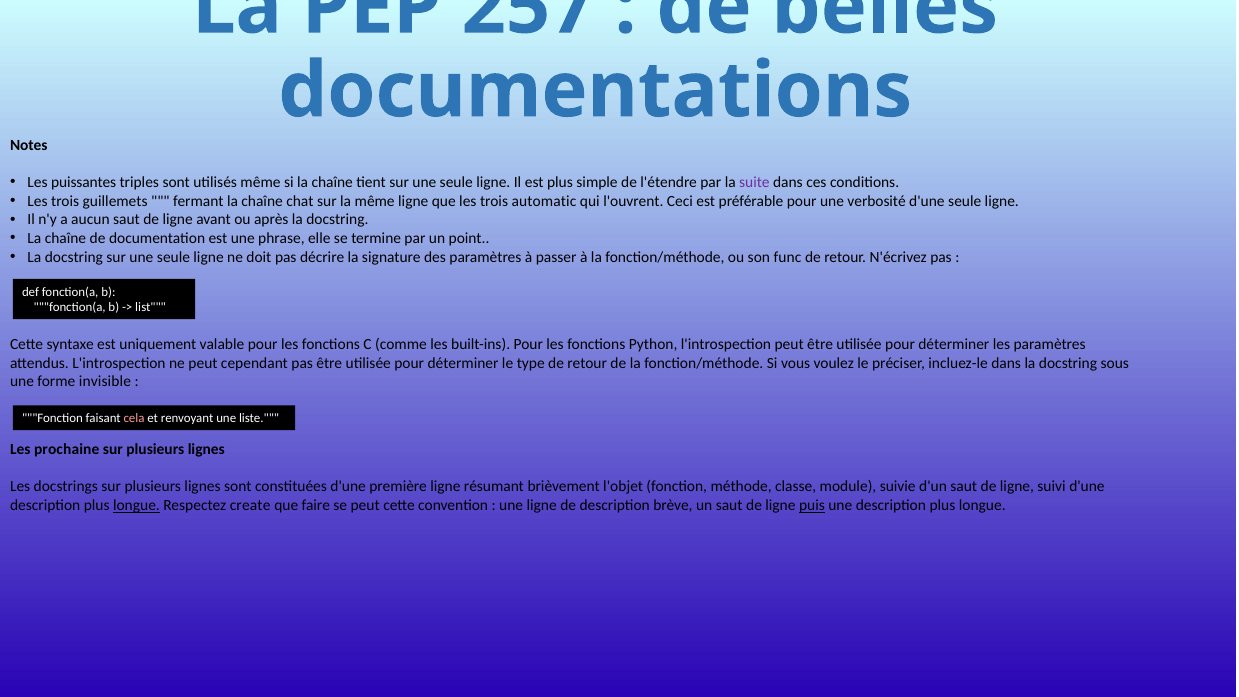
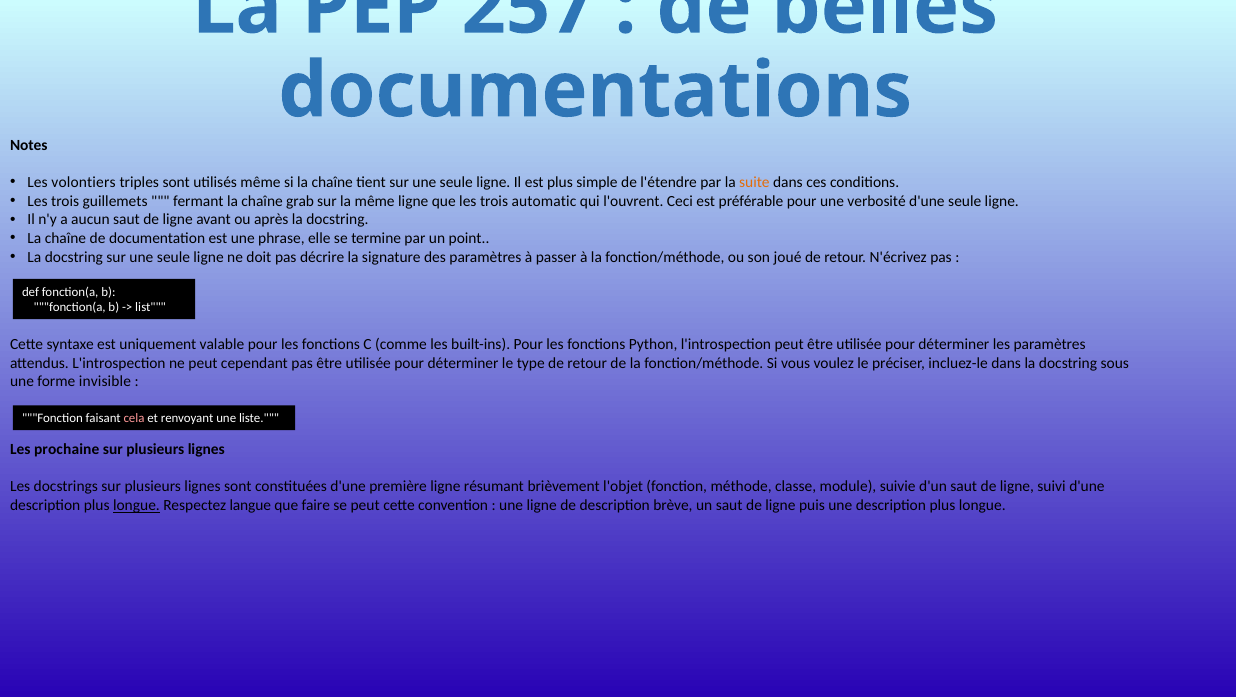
puissantes: puissantes -> volontiers
suite colour: purple -> orange
chat: chat -> grab
func: func -> joué
create: create -> langue
puis underline: present -> none
